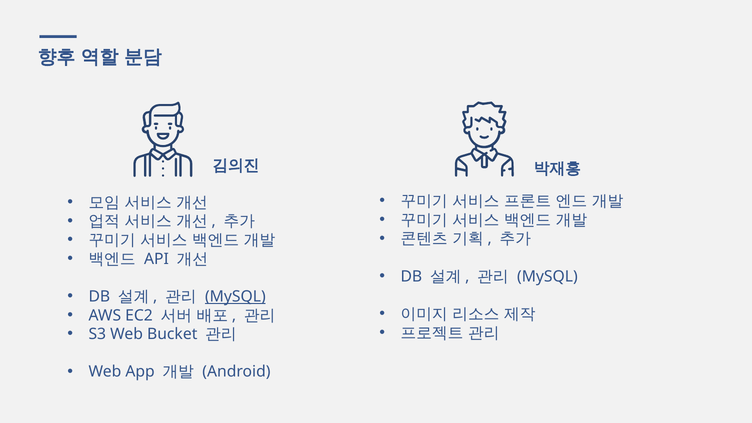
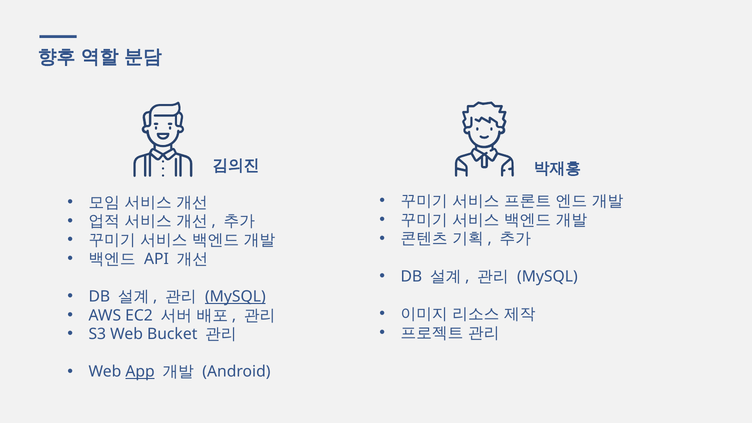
App underline: none -> present
